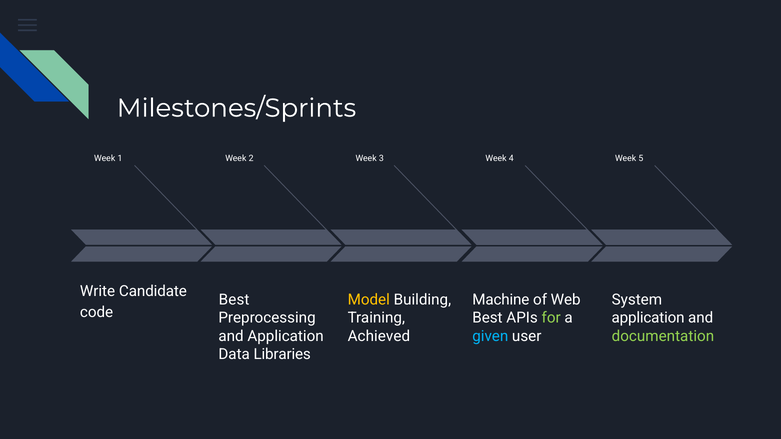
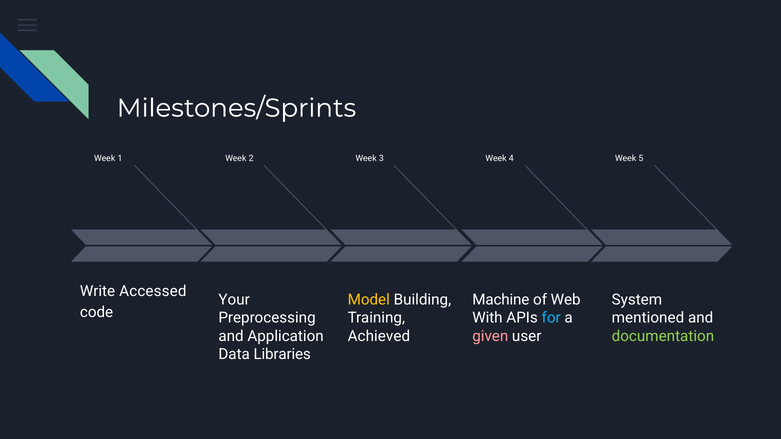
Candidate: Candidate -> Accessed
Best at (234, 300): Best -> Your
Best at (487, 318): Best -> With
for colour: light green -> light blue
application at (648, 318): application -> mentioned
given colour: light blue -> pink
